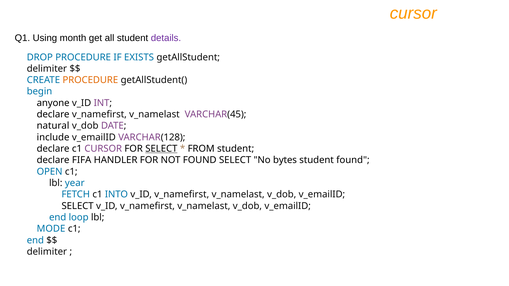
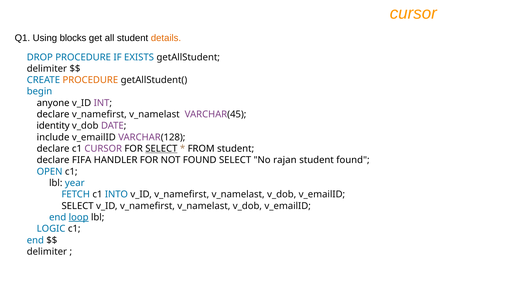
month: month -> blocks
details colour: purple -> orange
natural: natural -> identity
bytes: bytes -> rajan
loop underline: none -> present
MODE: MODE -> LOGIC
